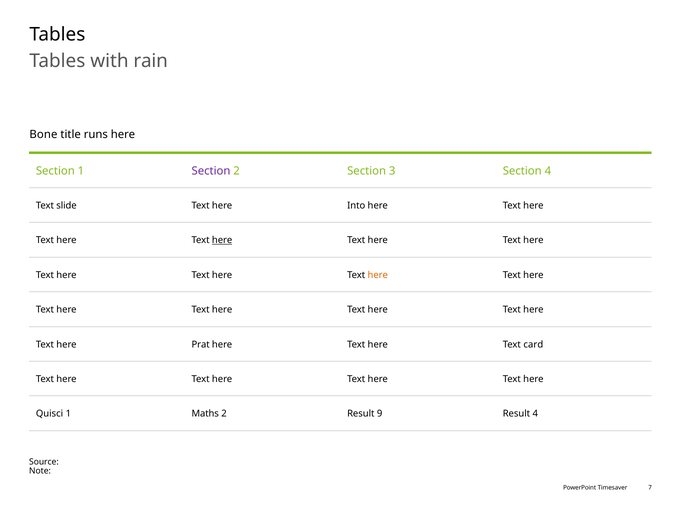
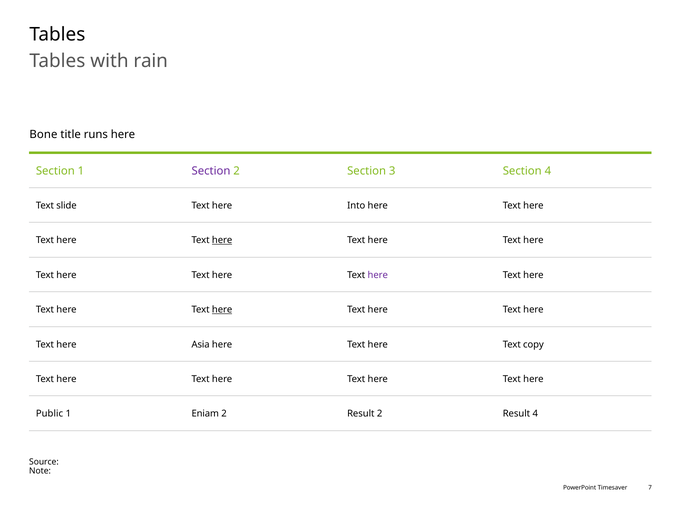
here at (378, 275) colour: orange -> purple
here at (222, 310) underline: none -> present
Prat: Prat -> Asia
card: card -> copy
Quisci: Quisci -> Public
Maths: Maths -> Eniam
Result 9: 9 -> 2
